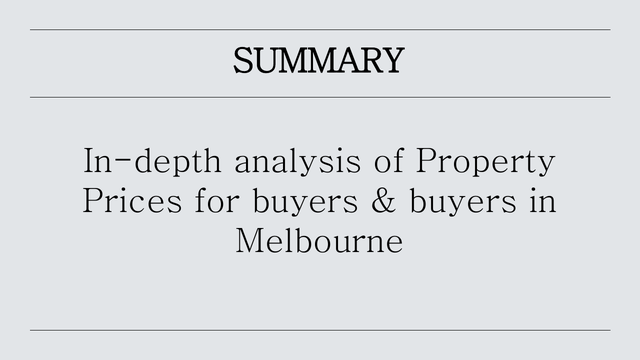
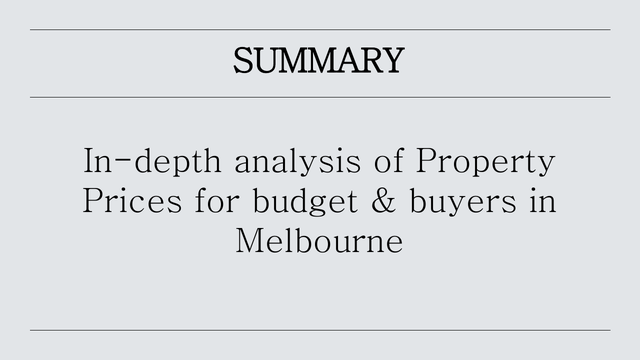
for buyers: buyers -> budget
